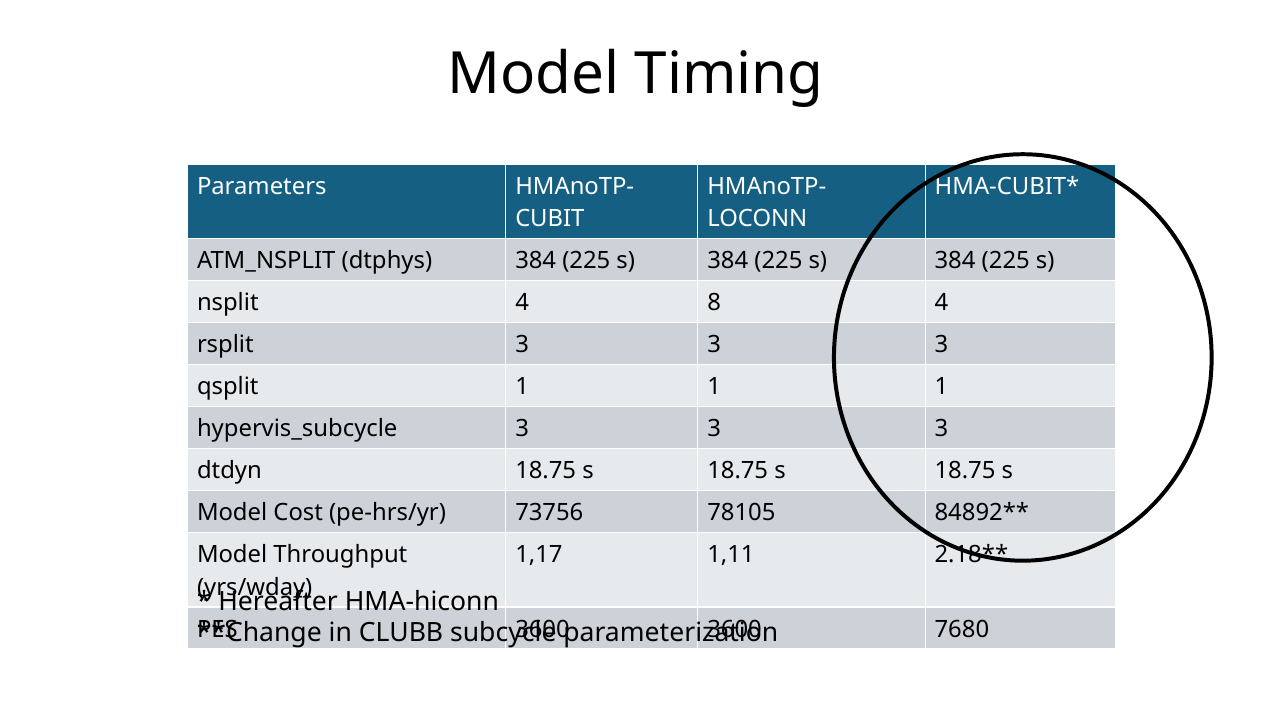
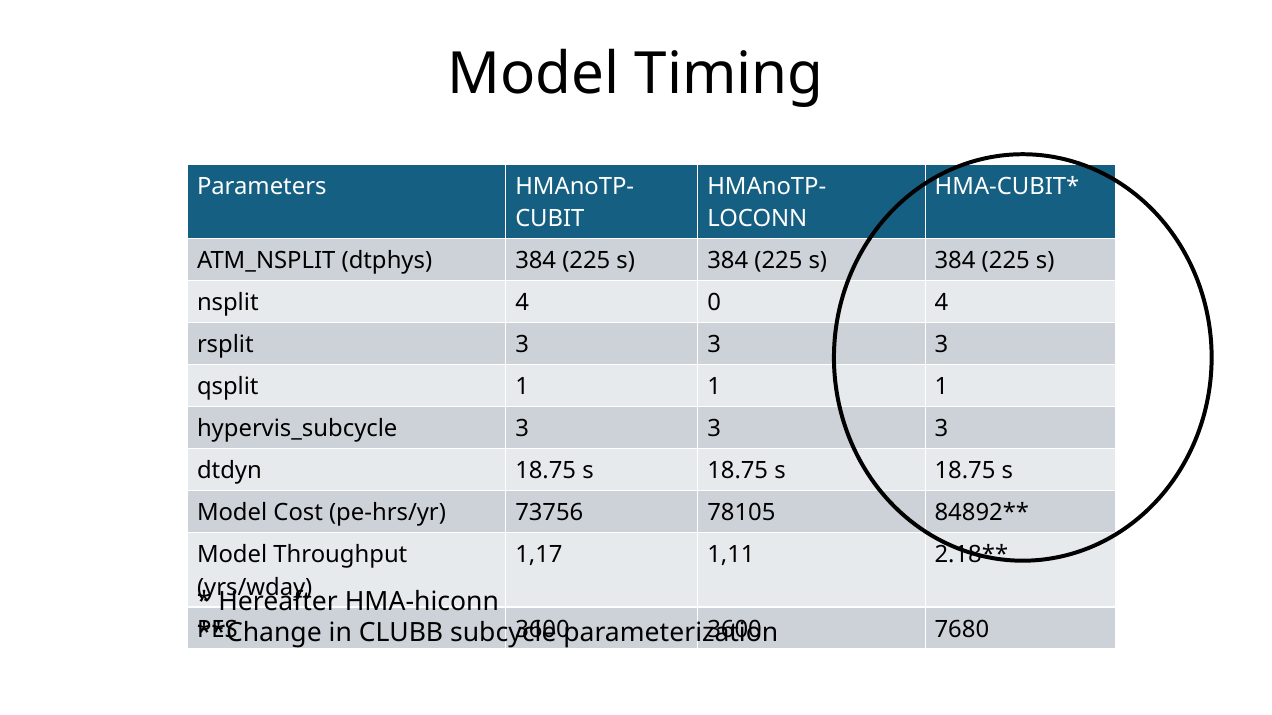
8: 8 -> 0
